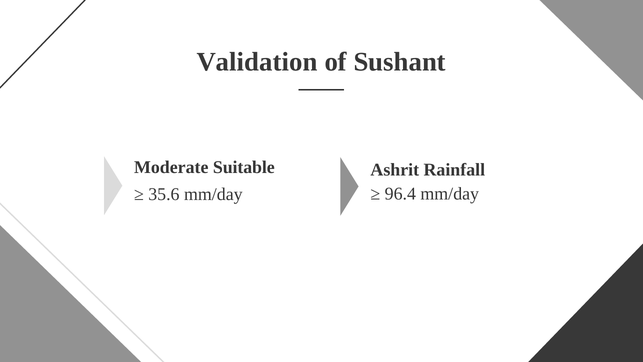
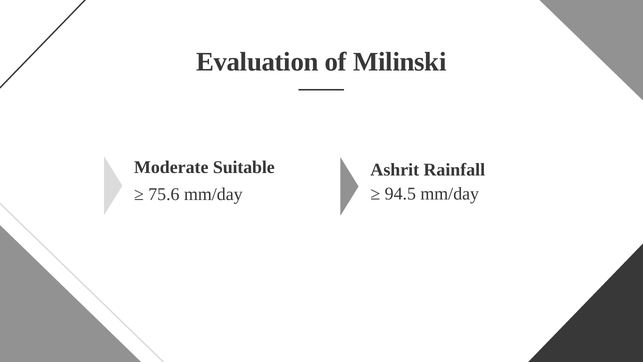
Validation: Validation -> Evaluation
Sushant: Sushant -> Milinski
96.4: 96.4 -> 94.5
35.6: 35.6 -> 75.6
